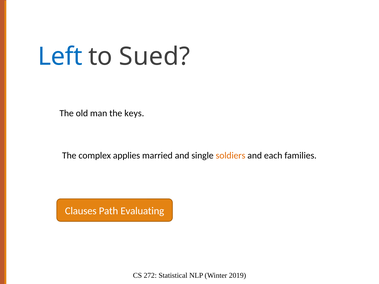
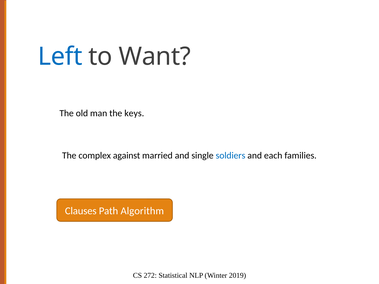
Sued: Sued -> Want
applies: applies -> against
soldiers colour: orange -> blue
Evaluating: Evaluating -> Algorithm
